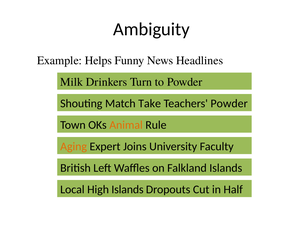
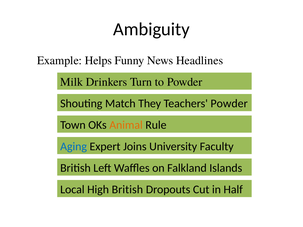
Take: Take -> They
Aging colour: orange -> blue
High Islands: Islands -> British
